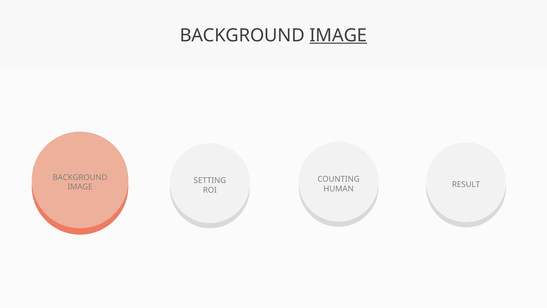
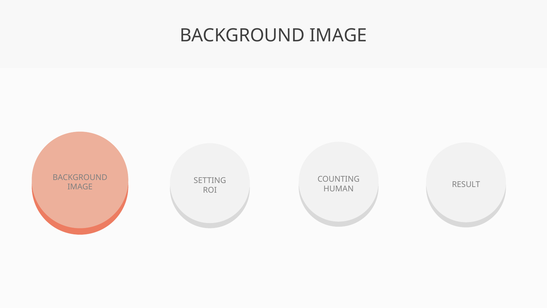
IMAGE at (338, 35) underline: present -> none
